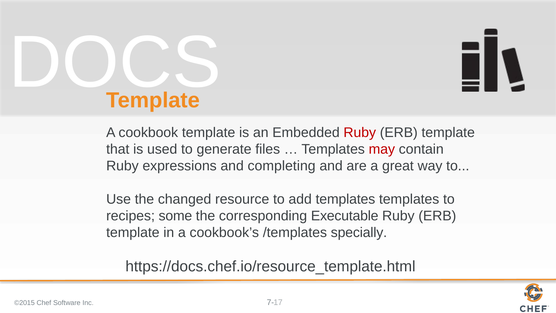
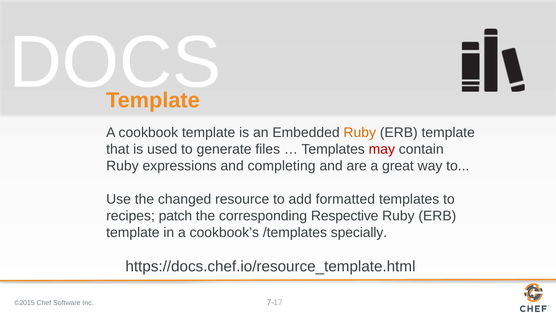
Ruby at (360, 132) colour: red -> orange
add templates: templates -> formatted
some: some -> patch
Executable: Executable -> Respective
